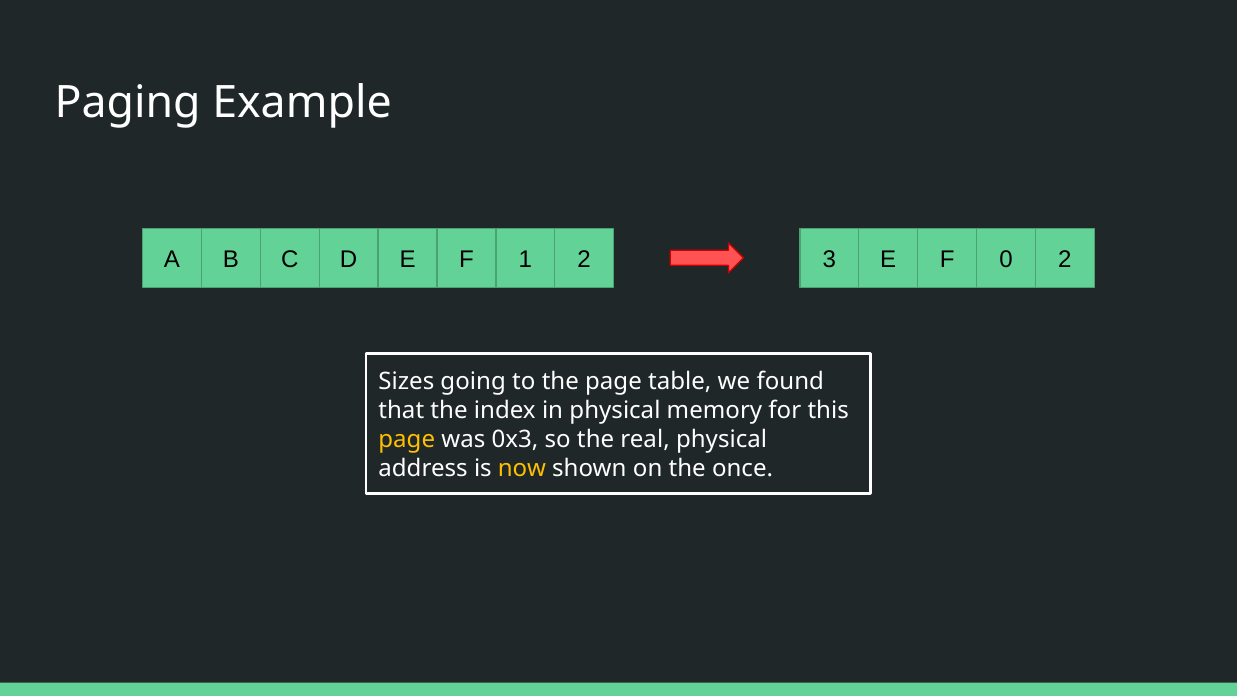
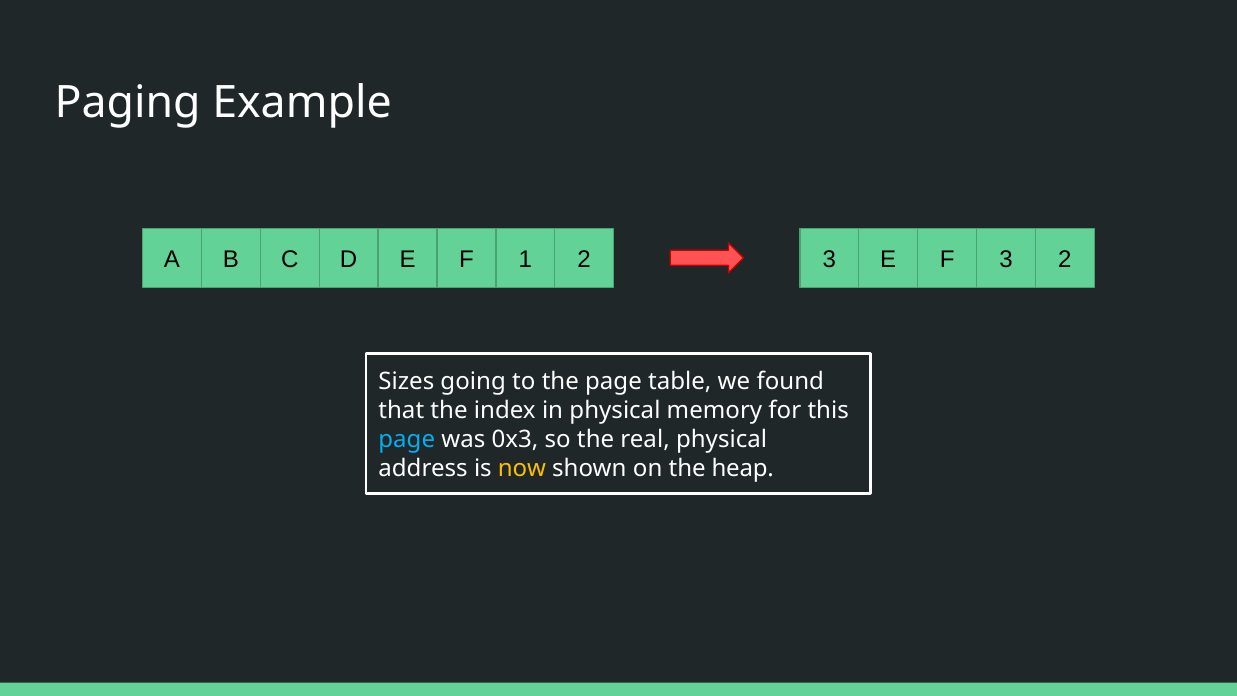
F 0: 0 -> 3
page at (407, 440) colour: yellow -> light blue
once: once -> heap
